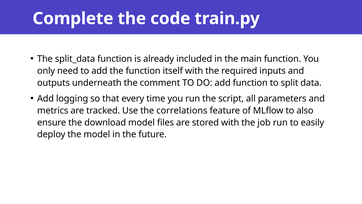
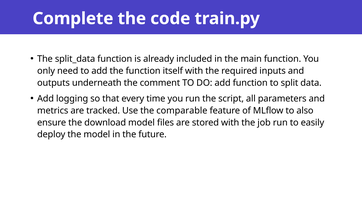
correlations: correlations -> comparable
